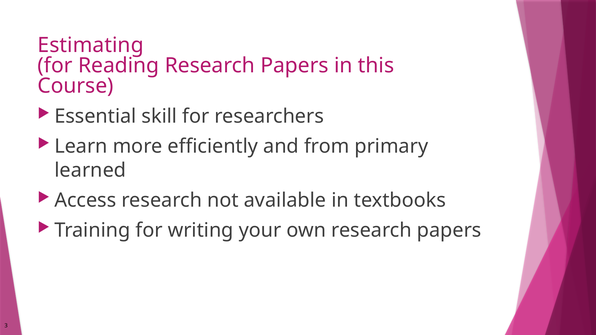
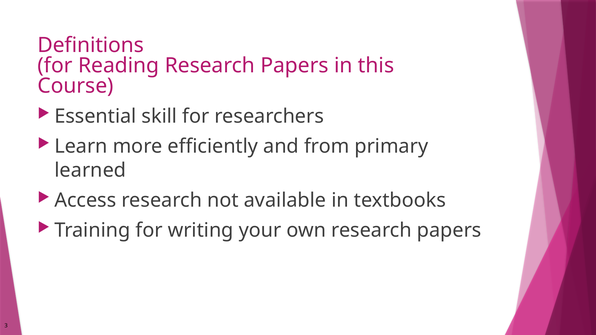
Estimating: Estimating -> Definitions
